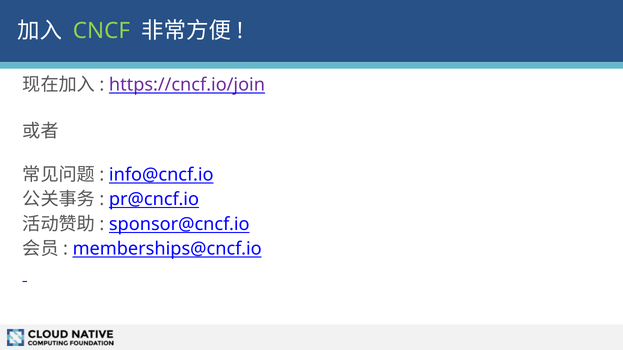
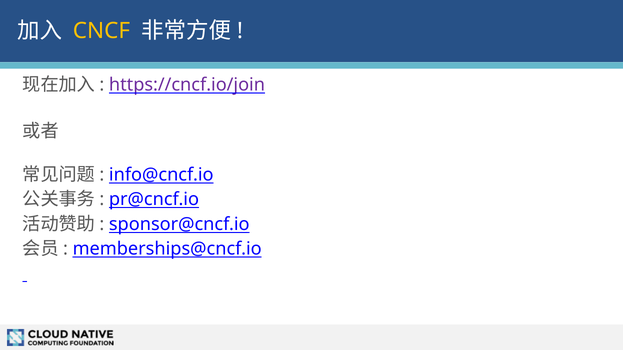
CNCF colour: light green -> yellow
